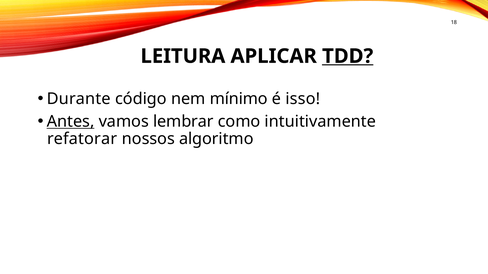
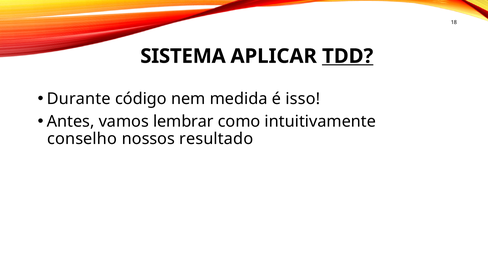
LEITURA: LEITURA -> SISTEMA
mínimo: mínimo -> medida
Antes underline: present -> none
refatorar: refatorar -> conselho
algoritmo: algoritmo -> resultado
